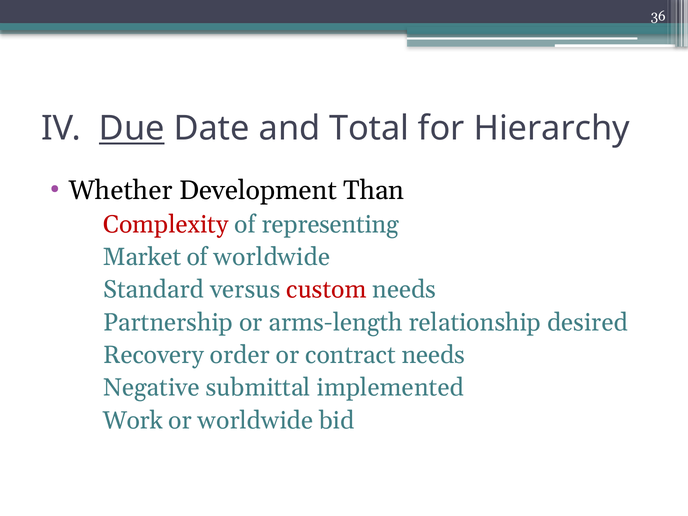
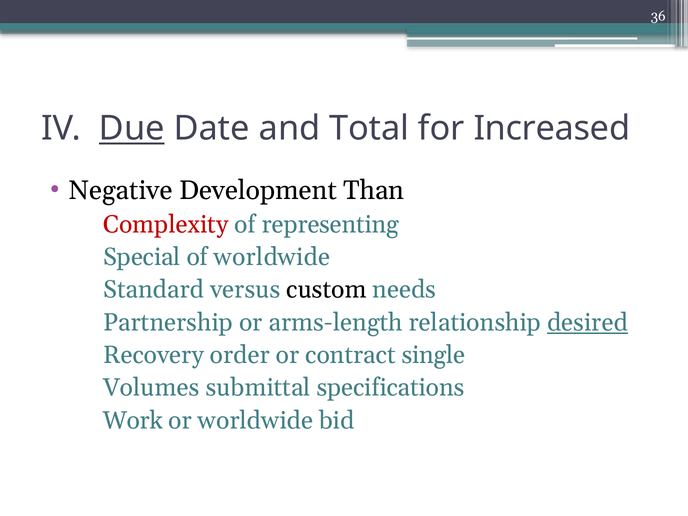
Hierarchy: Hierarchy -> Increased
Whether: Whether -> Negative
Market: Market -> Special
custom colour: red -> black
desired underline: none -> present
contract needs: needs -> single
Negative: Negative -> Volumes
implemented: implemented -> specifications
